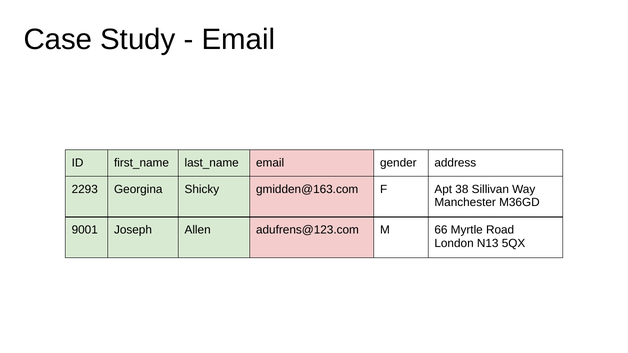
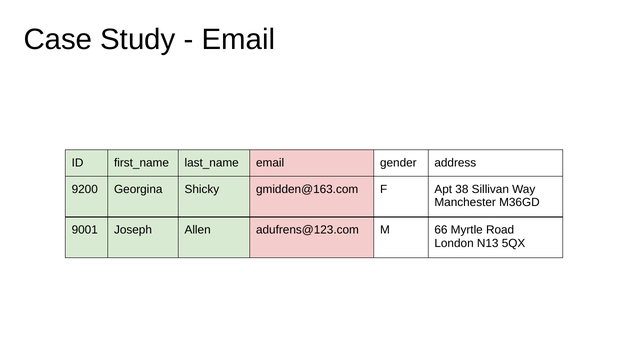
2293: 2293 -> 9200
